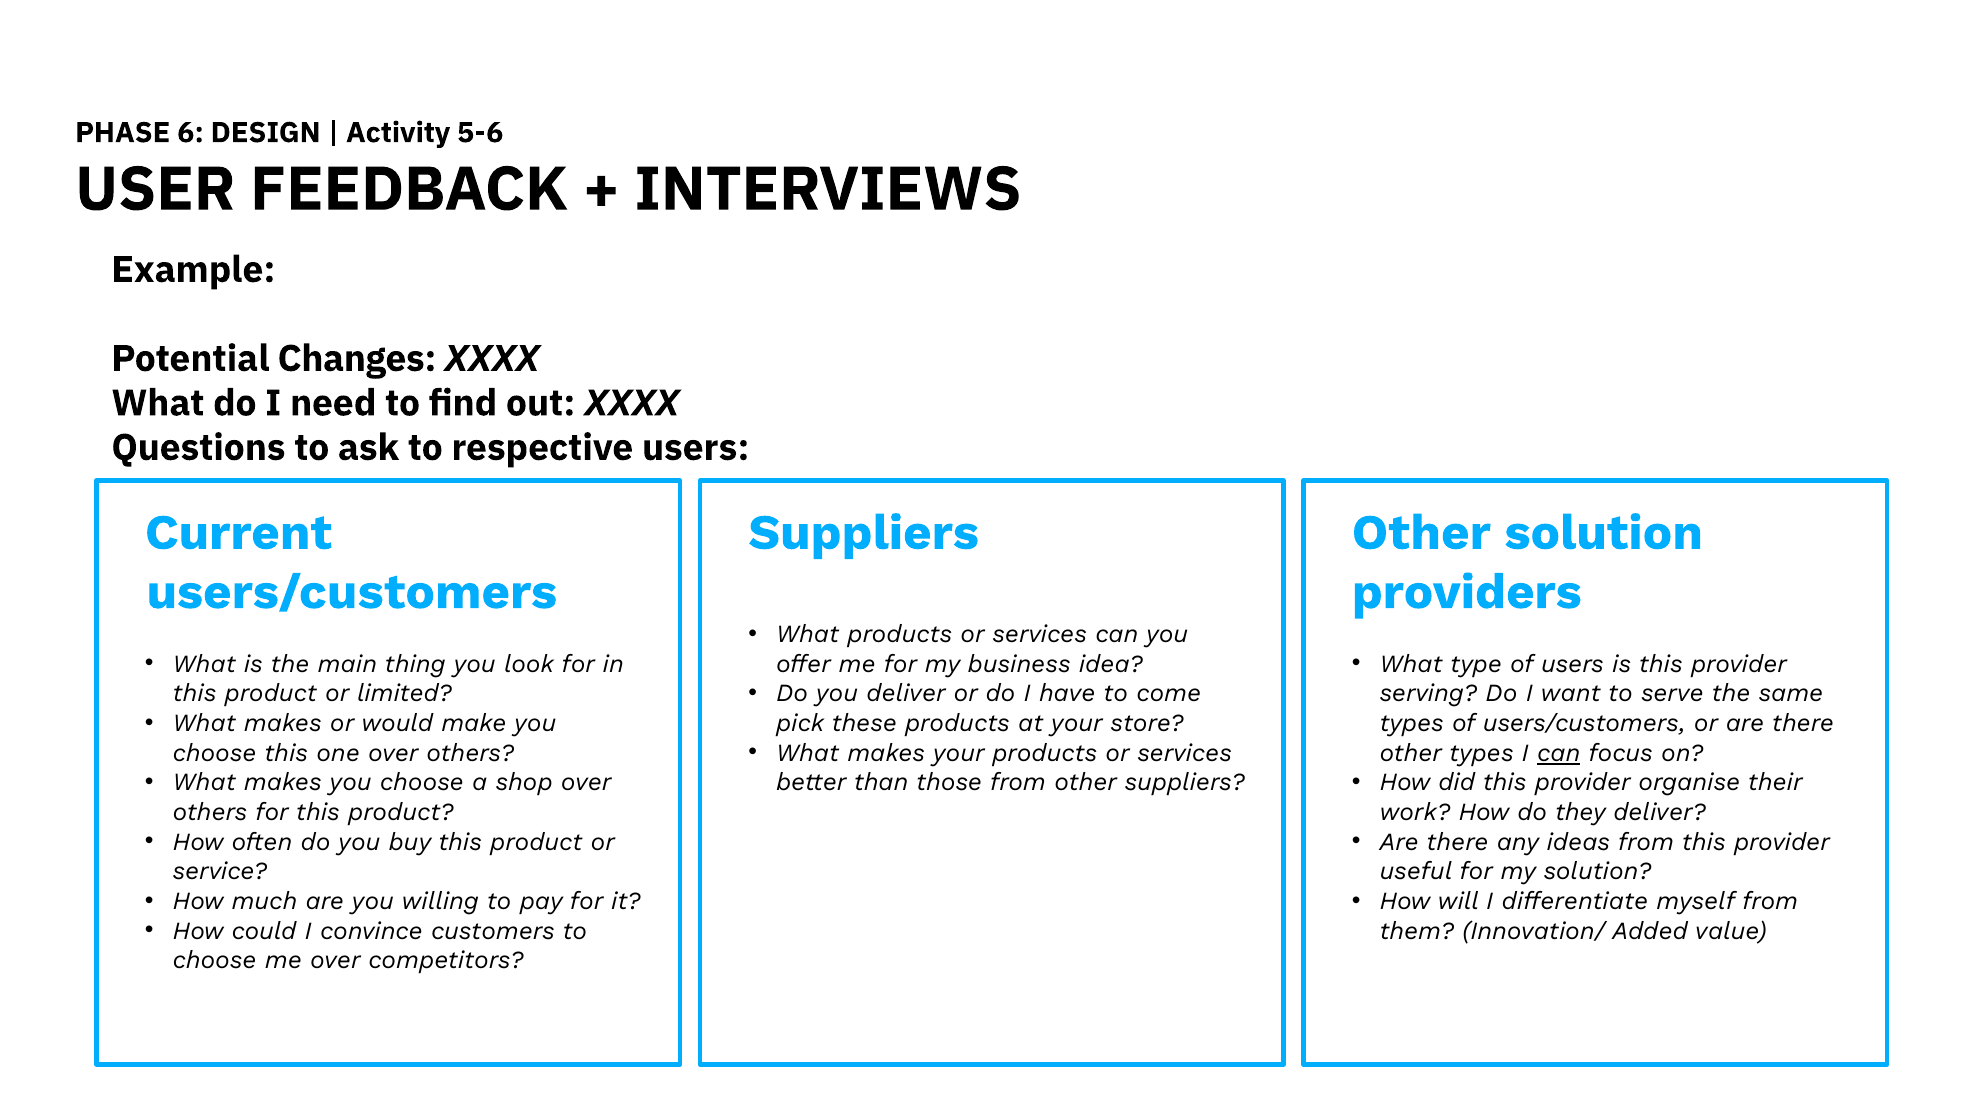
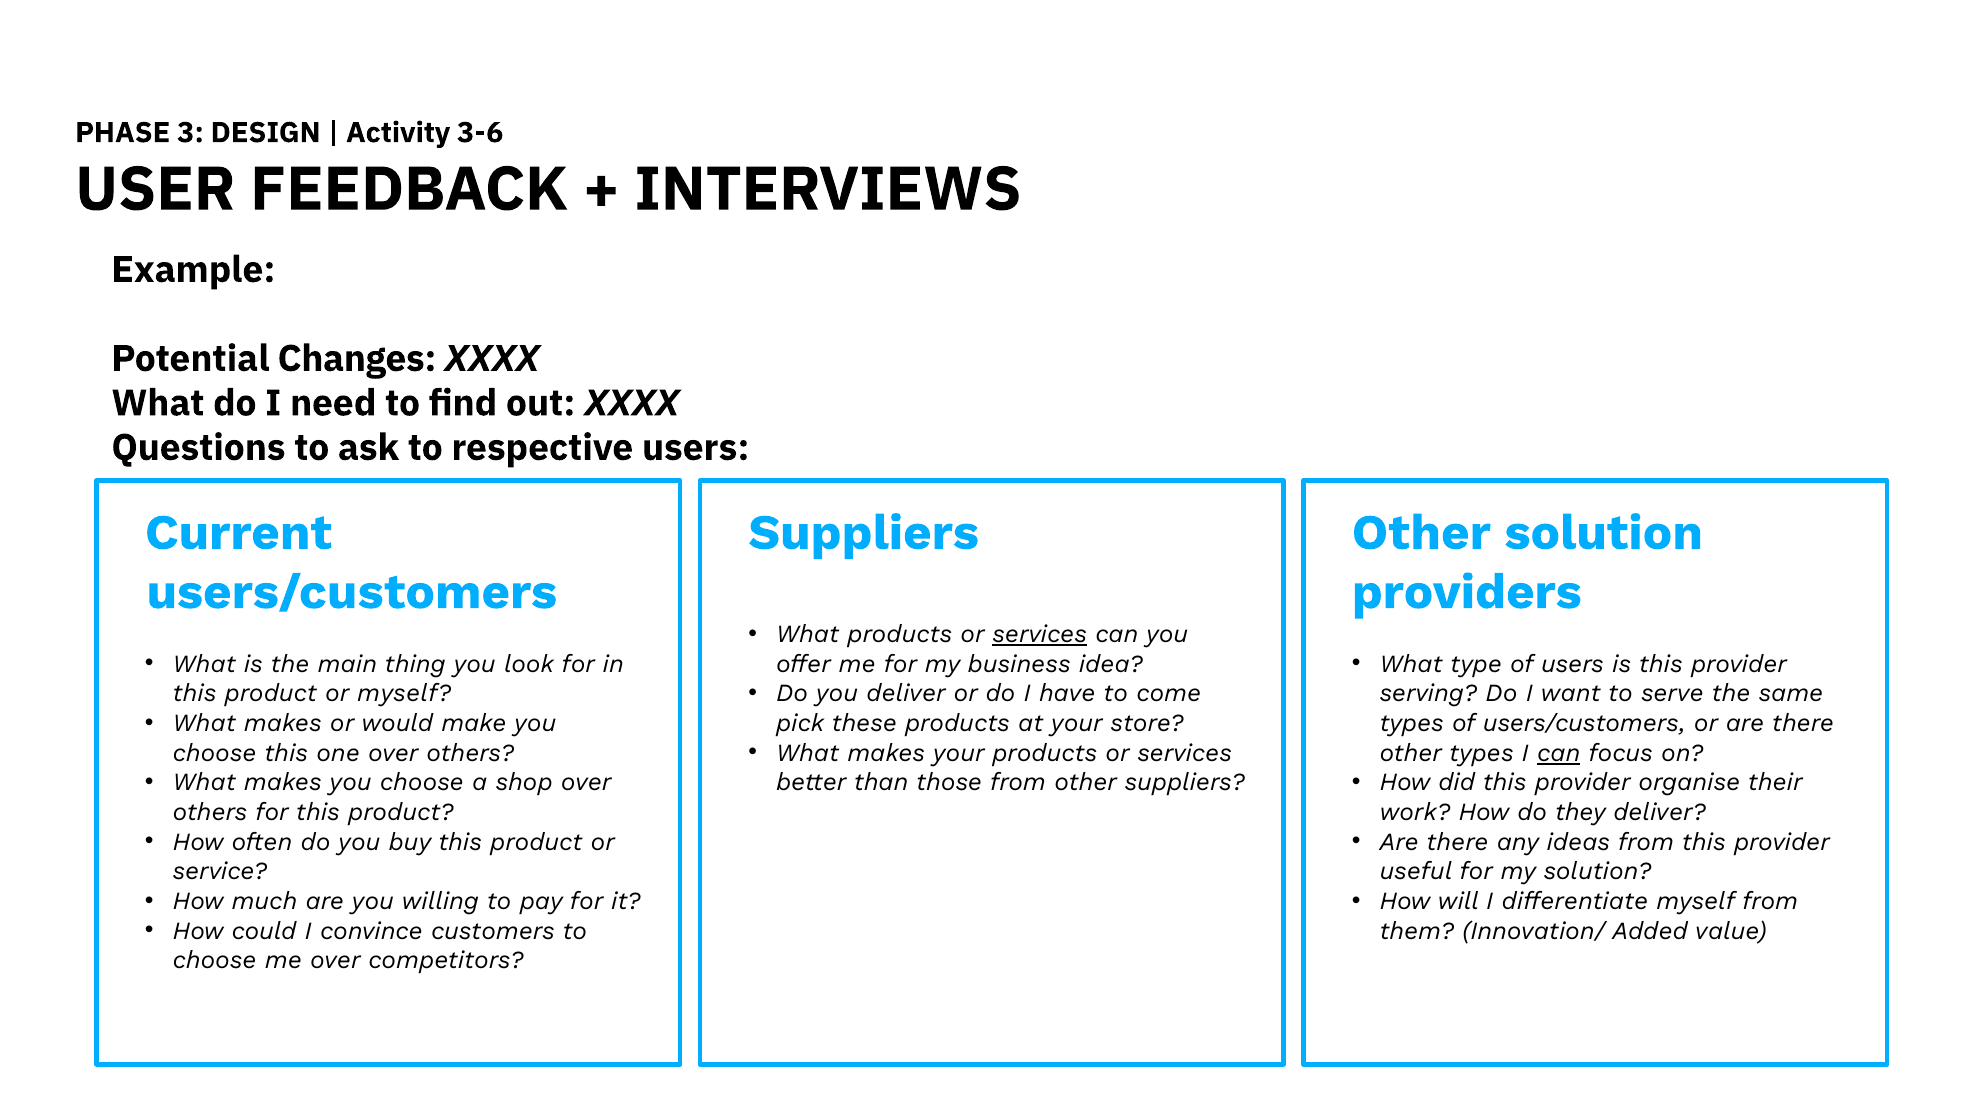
6: 6 -> 3
5-6: 5-6 -> 3-6
services at (1040, 635) underline: none -> present
or limited: limited -> myself
